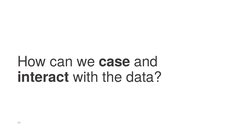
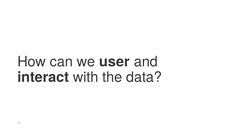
case: case -> user
